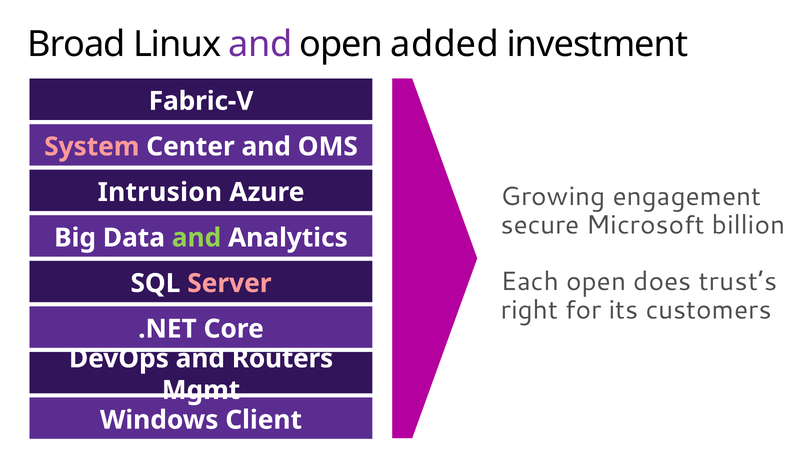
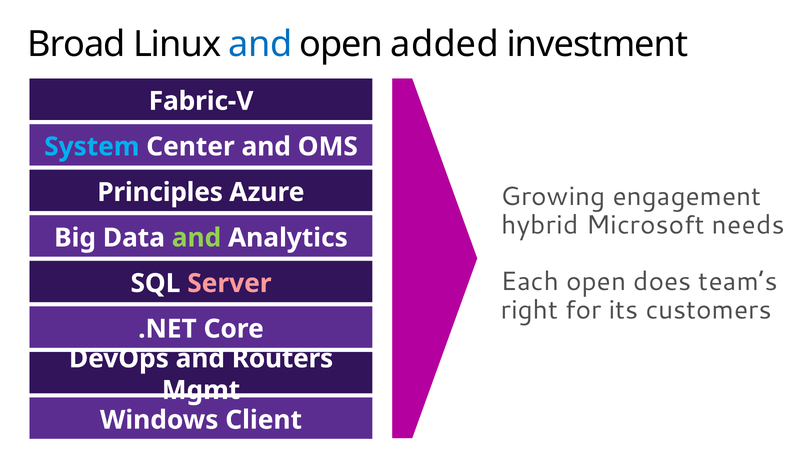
and at (260, 44) colour: purple -> blue
System colour: pink -> light blue
Intrusion: Intrusion -> Principles
secure: secure -> hybrid
billion: billion -> needs
trust’s: trust’s -> team’s
